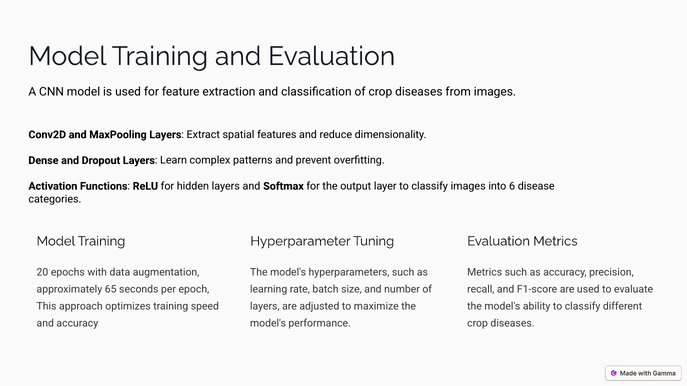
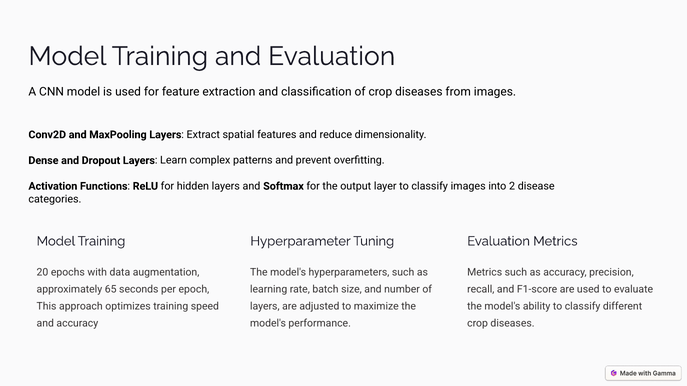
6: 6 -> 2
